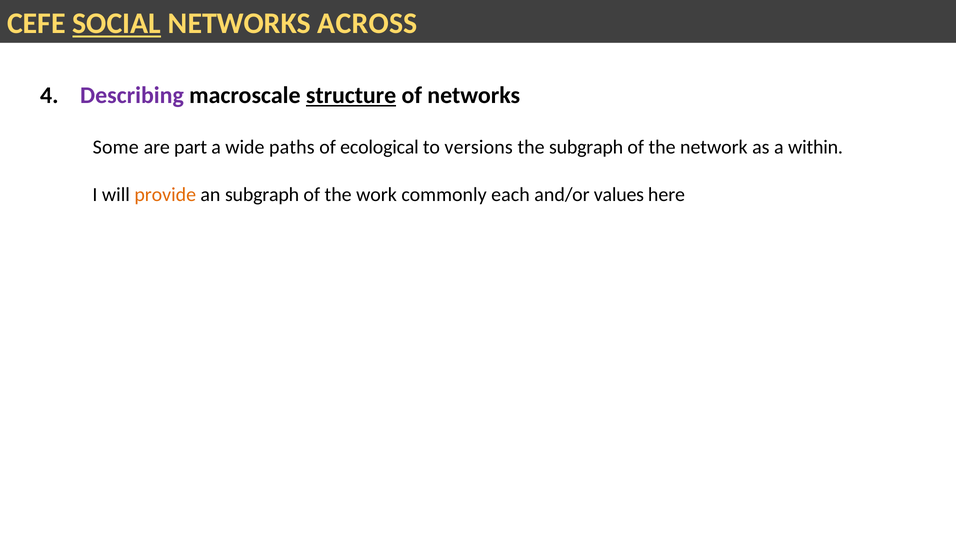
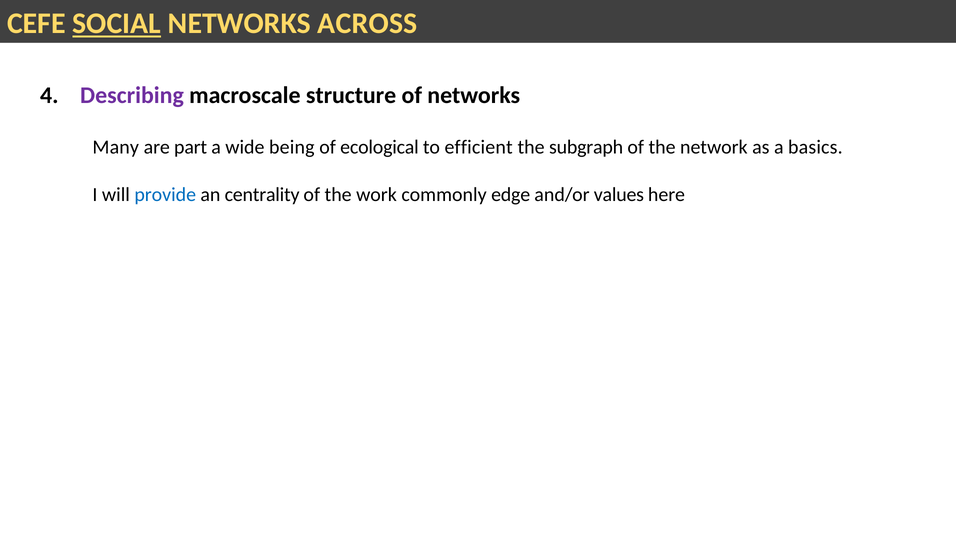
structure underline: present -> none
Some: Some -> Many
paths: paths -> being
versions: versions -> efficient
within: within -> basics
provide colour: orange -> blue
an subgraph: subgraph -> centrality
each: each -> edge
